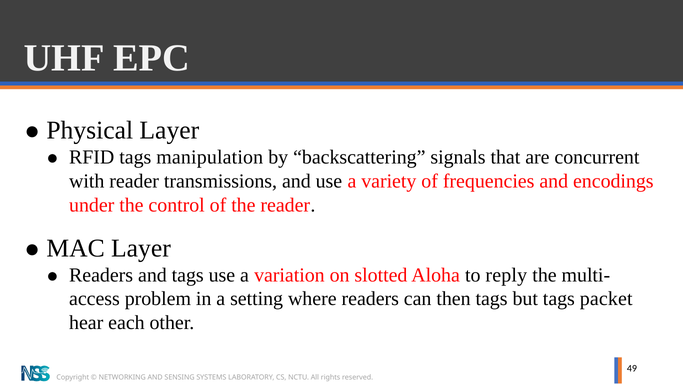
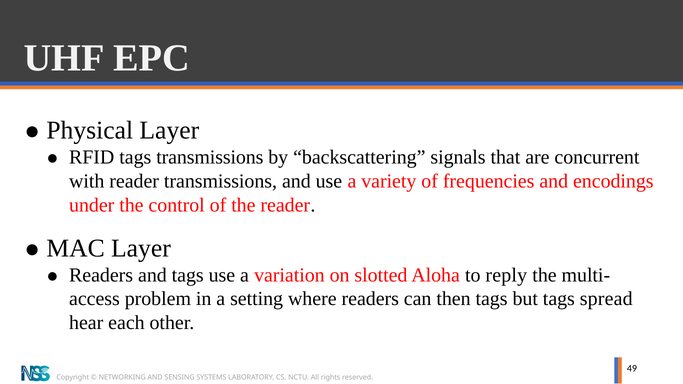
tags manipulation: manipulation -> transmissions
packet: packet -> spread
